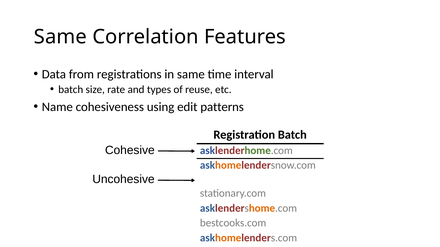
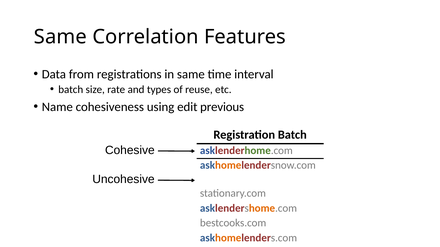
patterns: patterns -> previous
